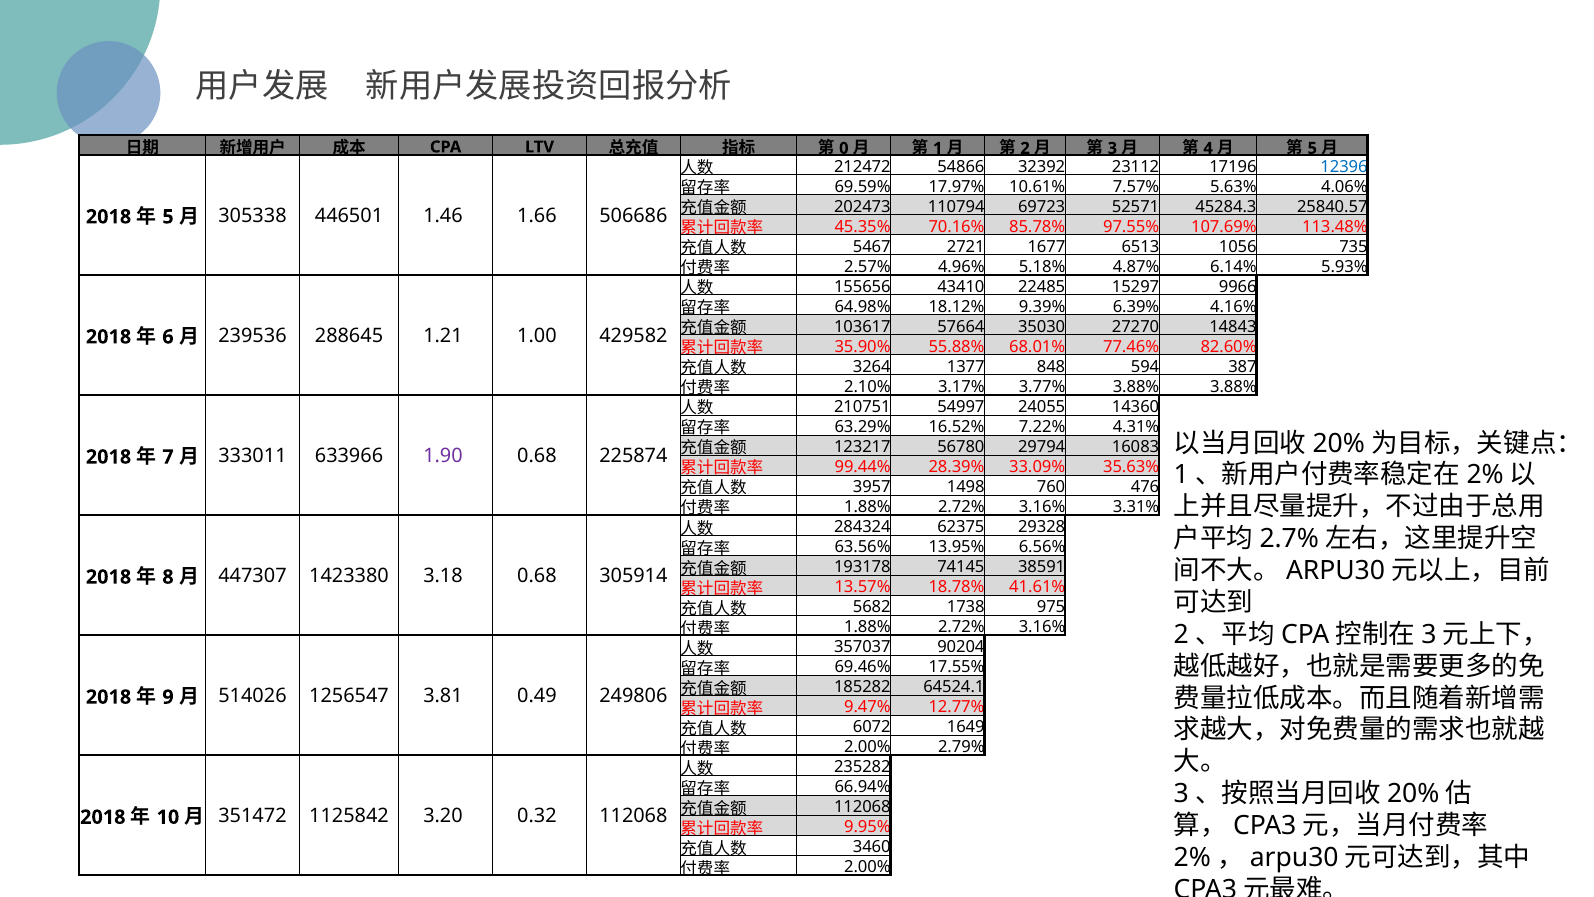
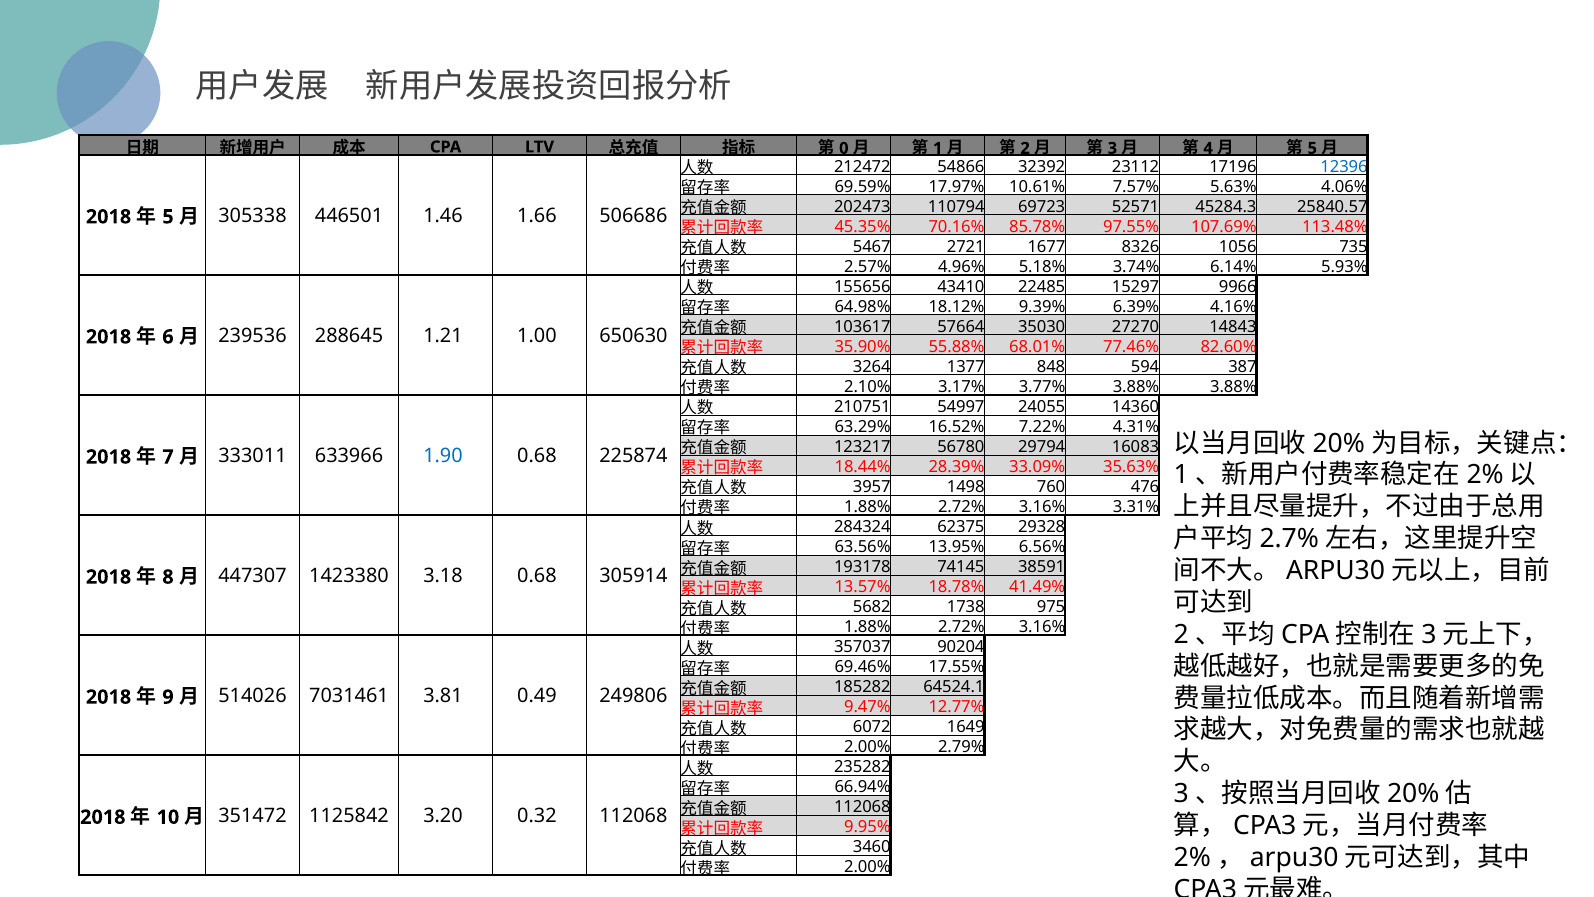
6513: 6513 -> 8326
4.87%: 4.87% -> 3.74%
429582: 429582 -> 650630
1.90 colour: purple -> blue
99.44%: 99.44% -> 18.44%
41.61%: 41.61% -> 41.49%
1256547: 1256547 -> 7031461
